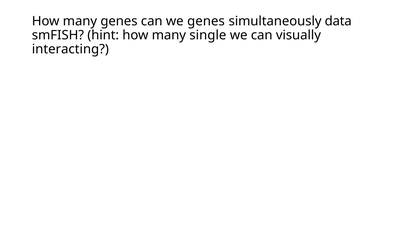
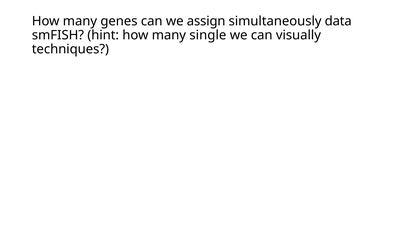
we genes: genes -> assign
interacting: interacting -> techniques
